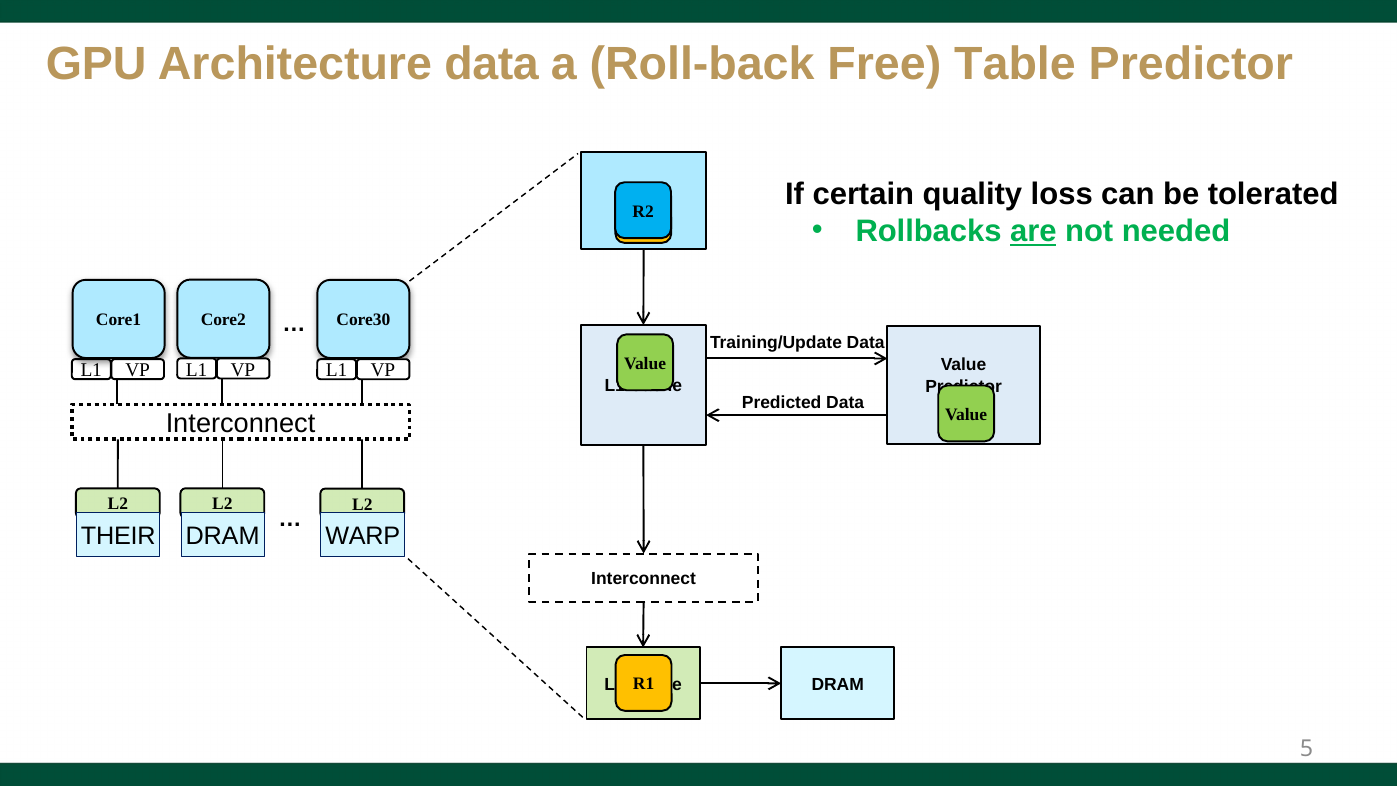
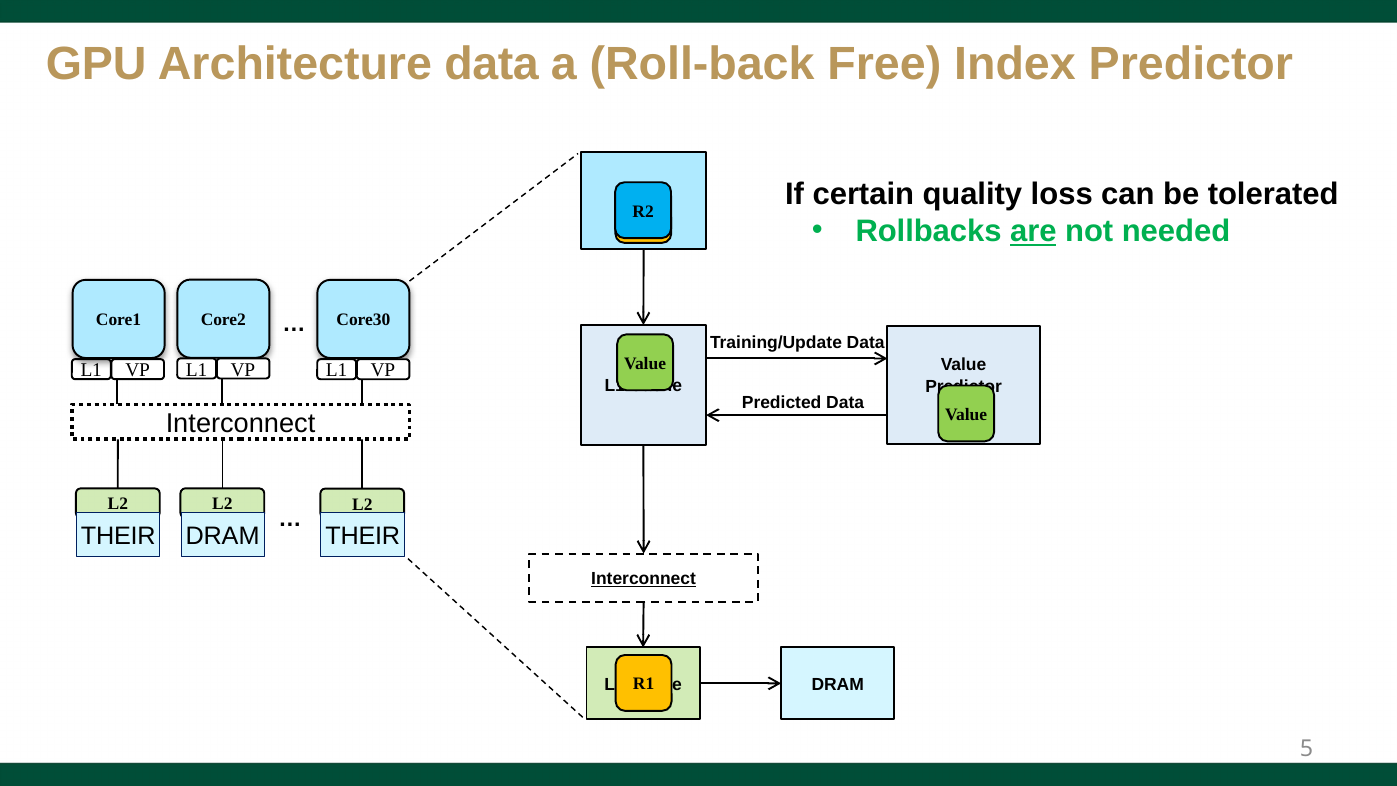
Table: Table -> Index
WARP at (363, 536): WARP -> THEIR
Interconnect at (644, 579) underline: none -> present
